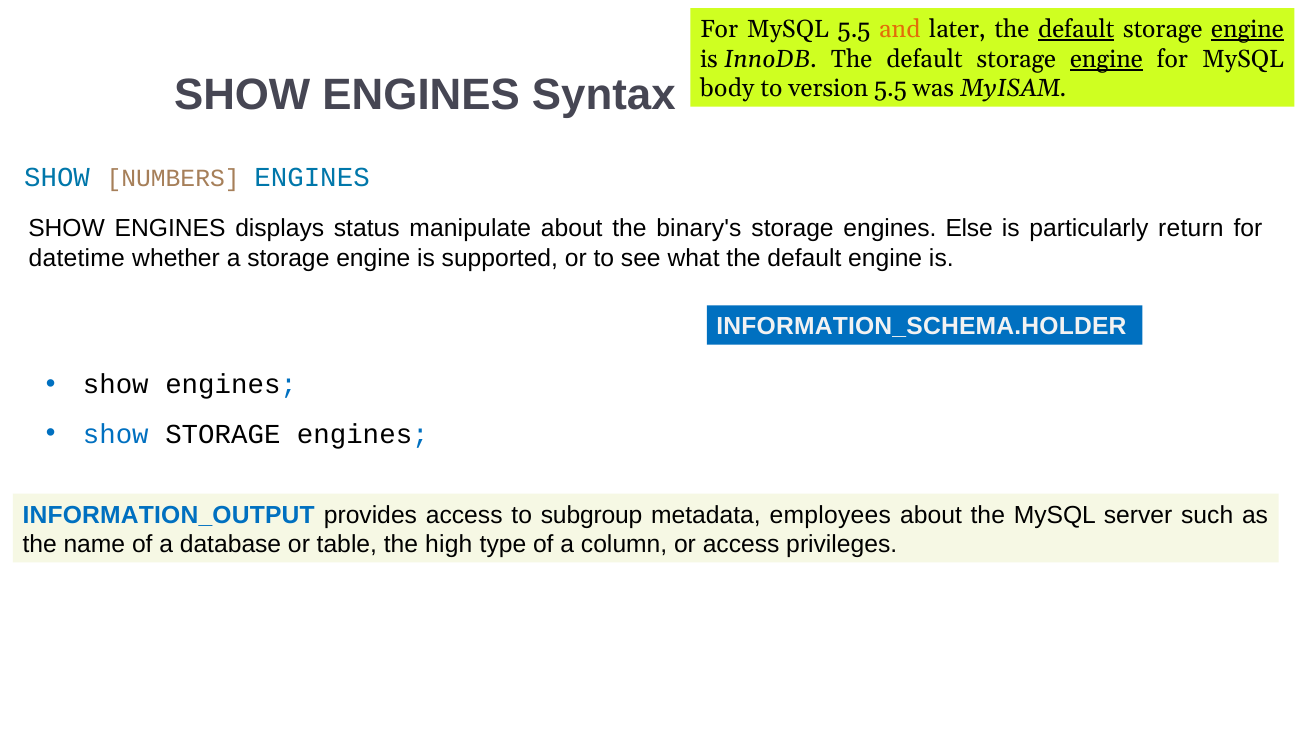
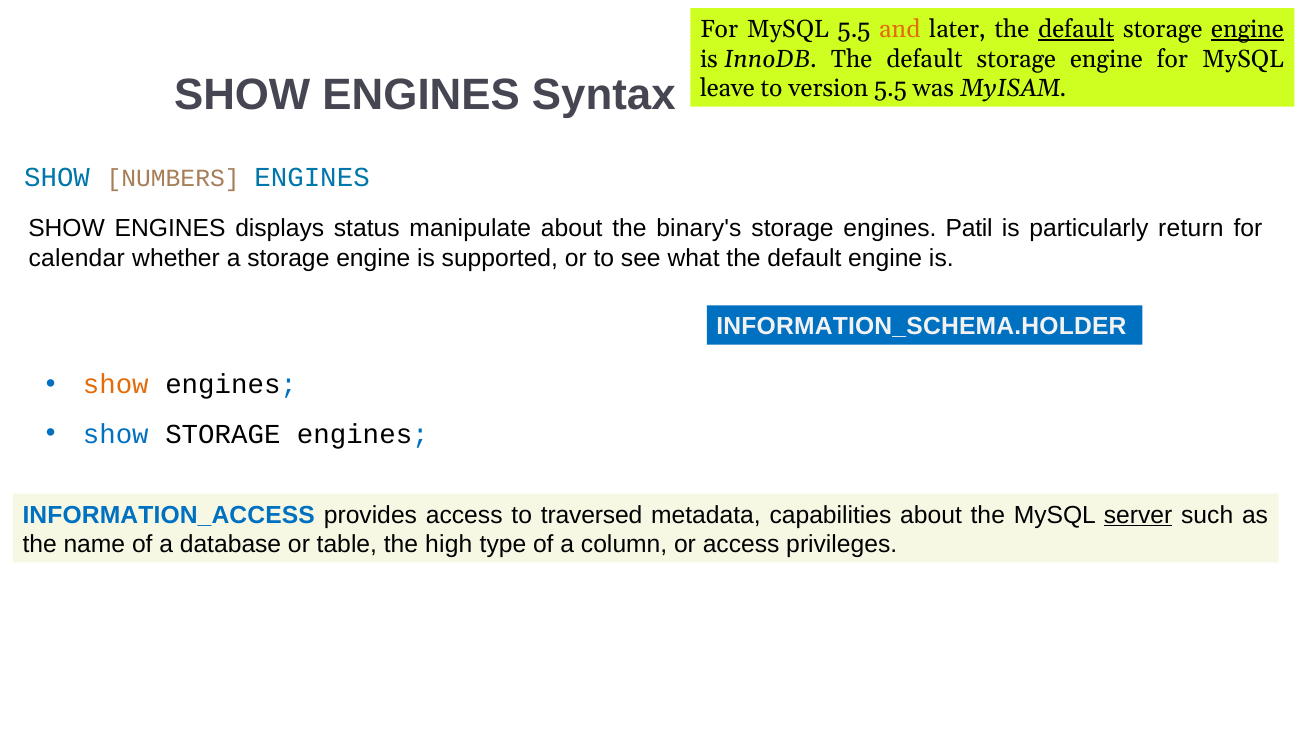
engine at (1106, 59) underline: present -> none
body: body -> leave
Else: Else -> Patil
datetime: datetime -> calendar
show at (116, 385) colour: black -> orange
INFORMATION_OUTPUT: INFORMATION_OUTPUT -> INFORMATION_ACCESS
subgroup: subgroup -> traversed
employees: employees -> capabilities
server underline: none -> present
